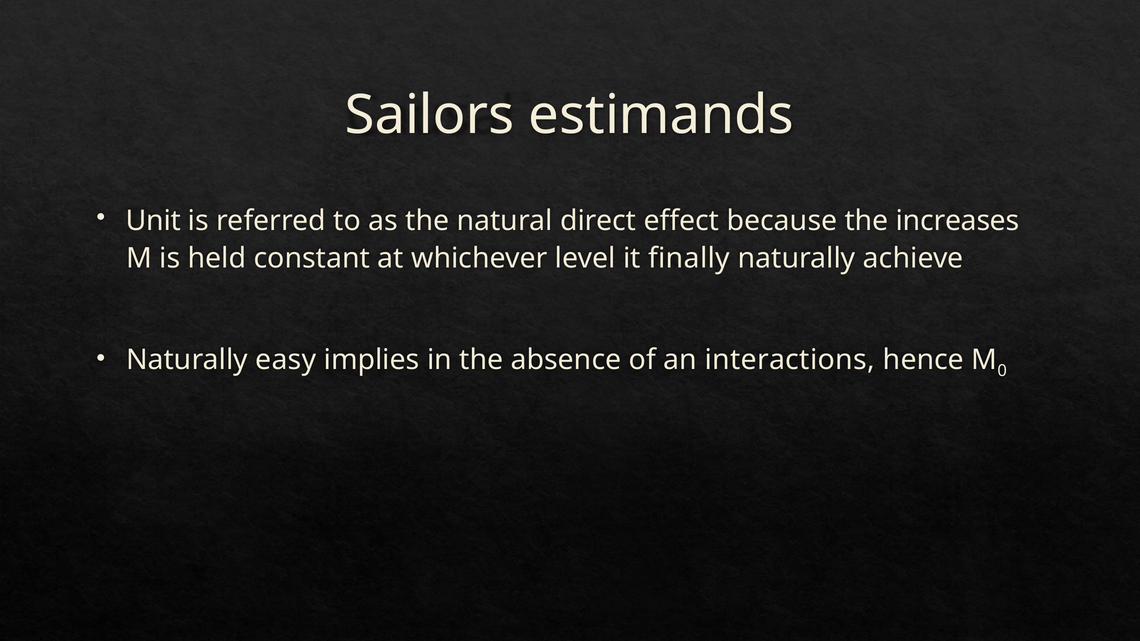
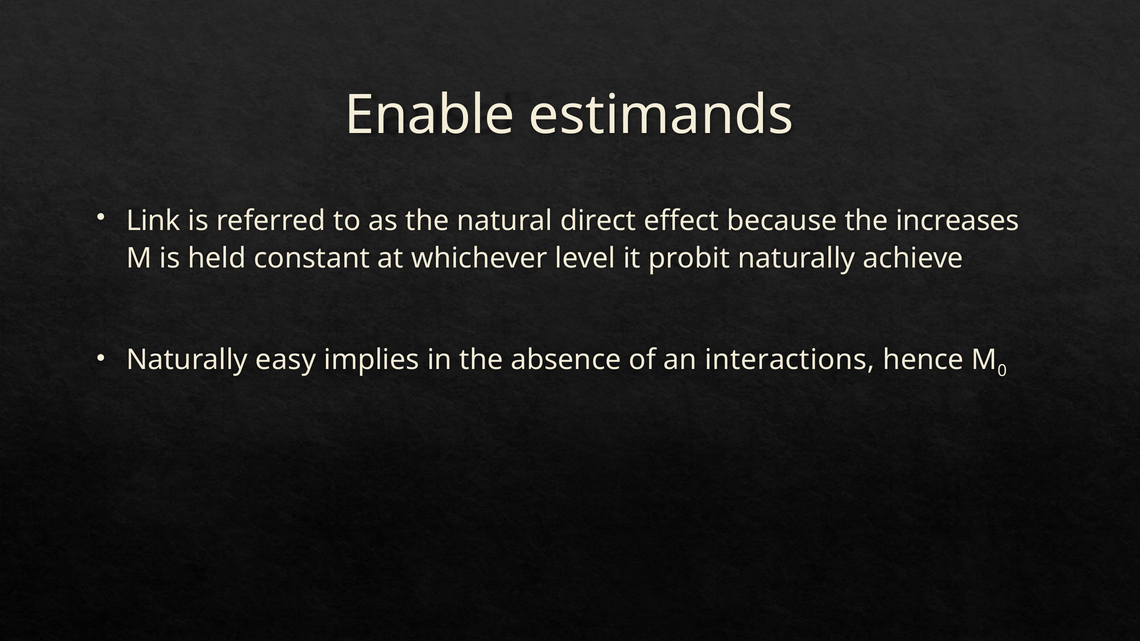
Sailors: Sailors -> Enable
Unit: Unit -> Link
finally: finally -> probit
